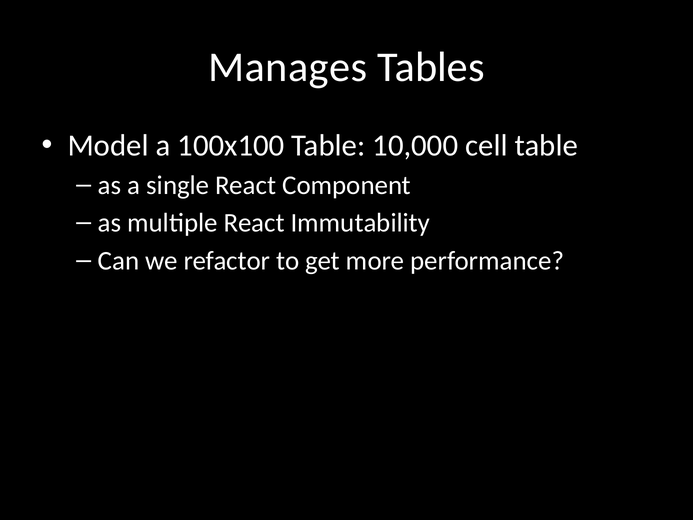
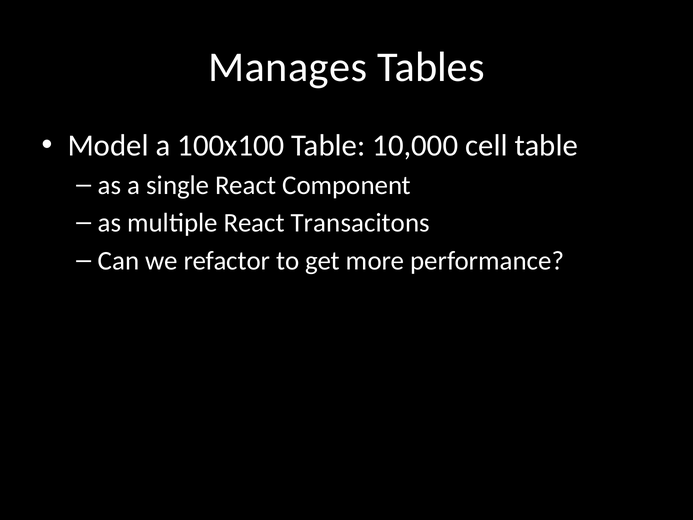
Immutability: Immutability -> Transacitons
